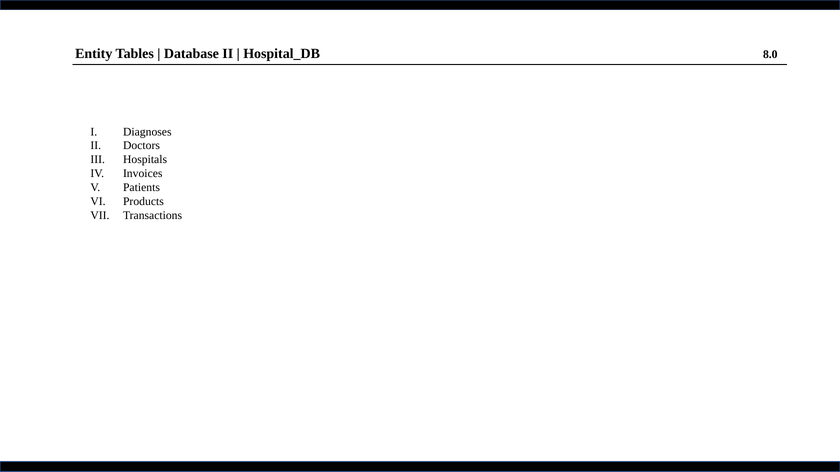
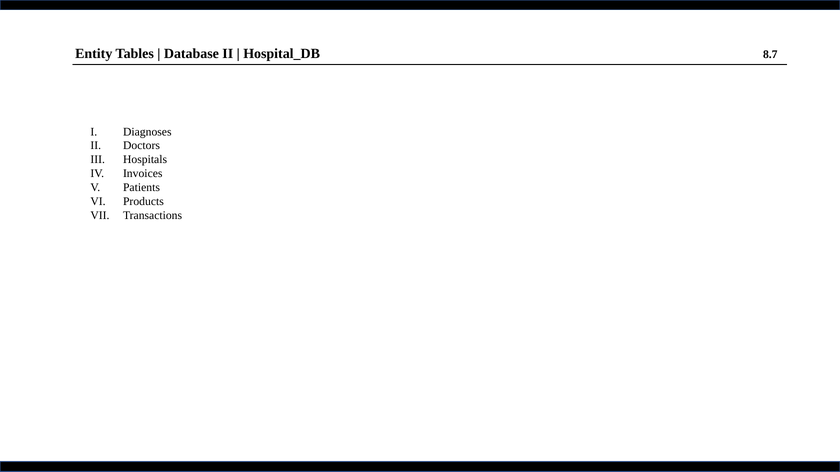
8.0: 8.0 -> 8.7
